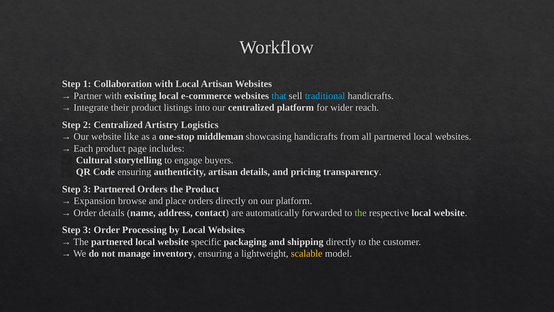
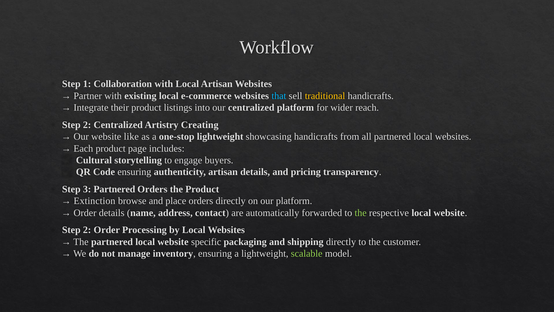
traditional colour: light blue -> yellow
Logistics: Logistics -> Creating
one-stop middleman: middleman -> lightweight
Expansion: Expansion -> Extinction
3 at (87, 230): 3 -> 2
scalable colour: yellow -> light green
